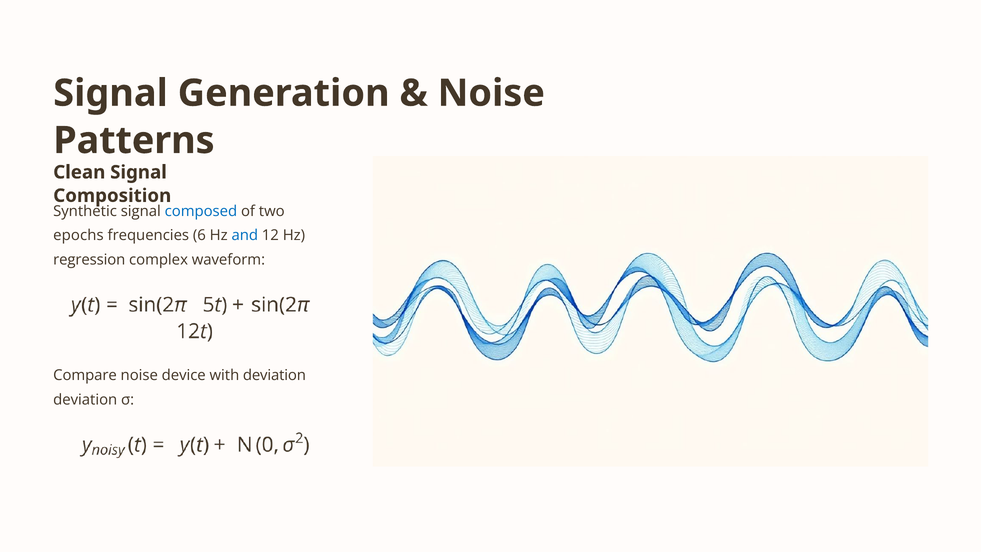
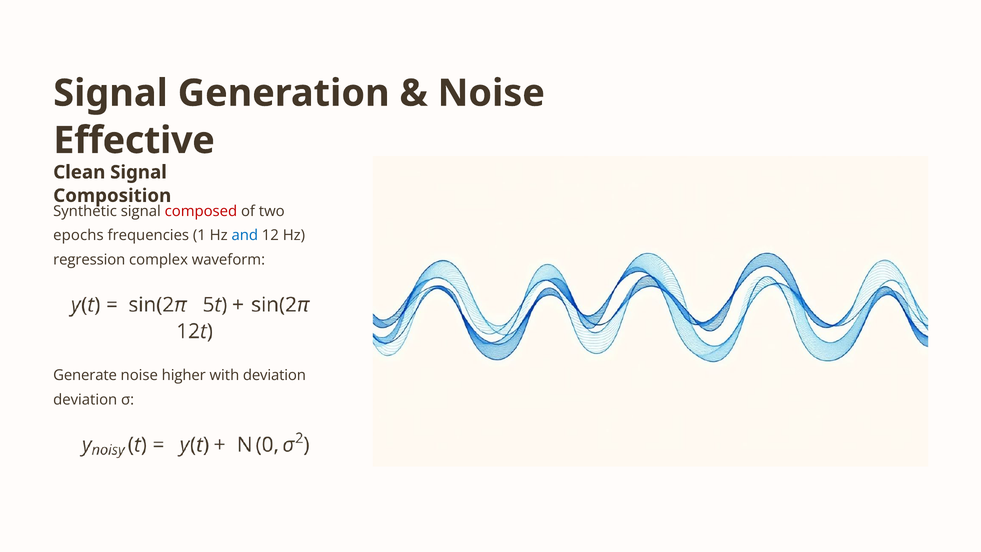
Patterns: Patterns -> Effective
composed colour: blue -> red
6: 6 -> 1
Compare: Compare -> Generate
device: device -> higher
